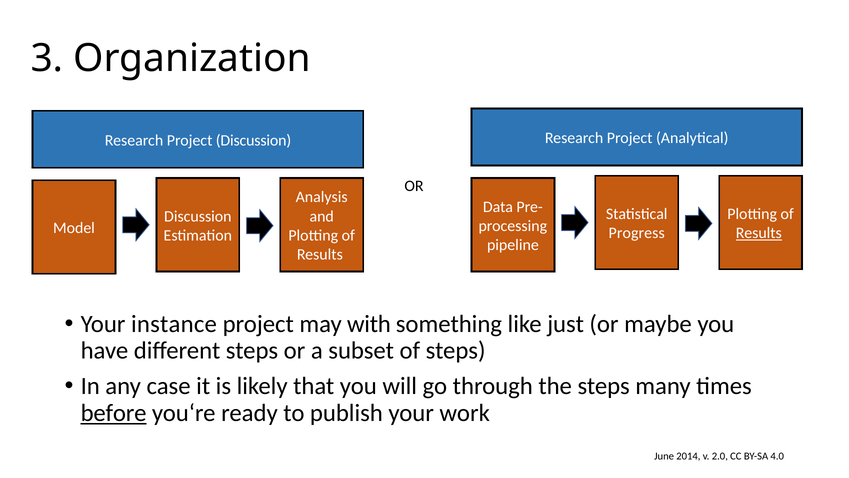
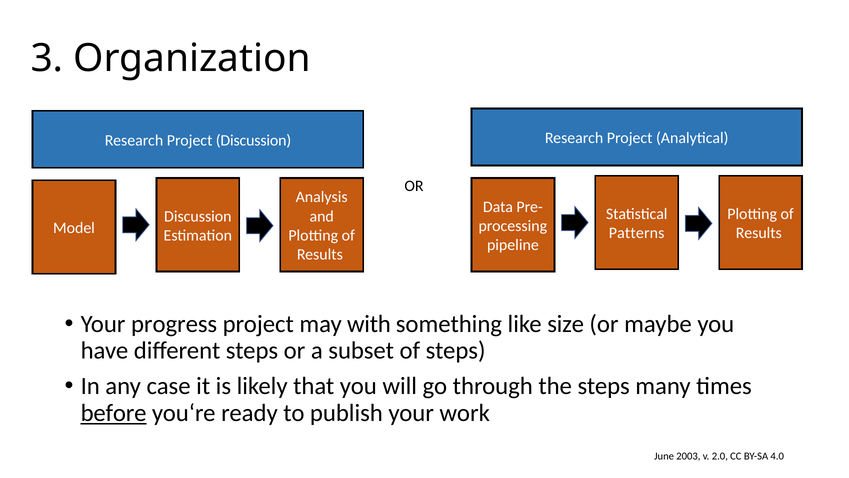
Progress: Progress -> Patterns
Results at (759, 233) underline: present -> none
instance: instance -> progress
just: just -> size
2014: 2014 -> 2003
